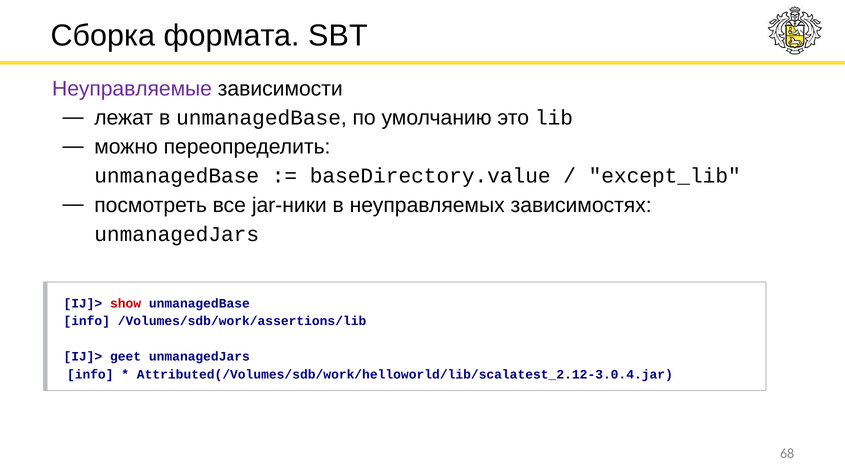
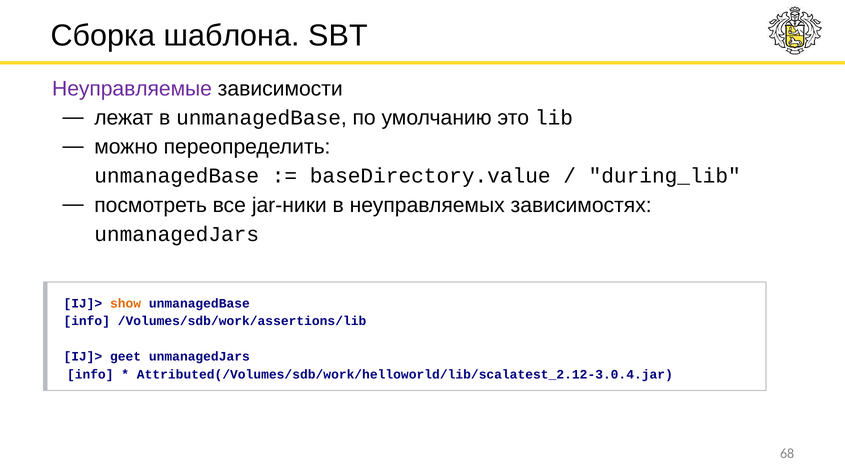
формата: формата -> шаблона
except_lib: except_lib -> during_lib
show colour: red -> orange
